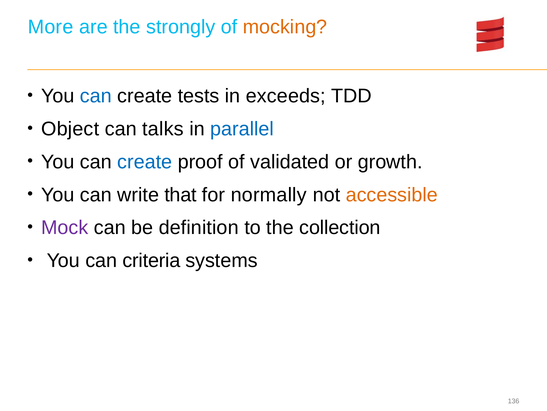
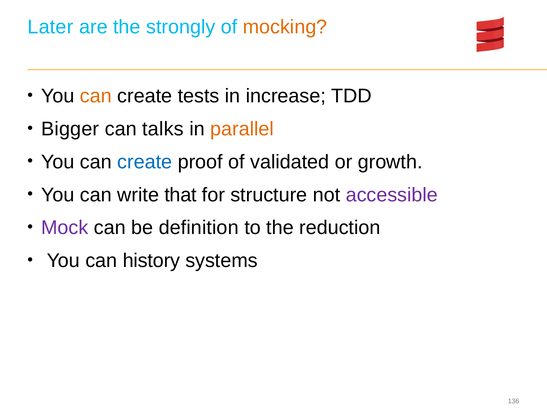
More: More -> Later
can at (96, 96) colour: blue -> orange
exceeds: exceeds -> increase
Object: Object -> Bigger
parallel colour: blue -> orange
normally: normally -> structure
accessible colour: orange -> purple
collection: collection -> reduction
criteria: criteria -> history
